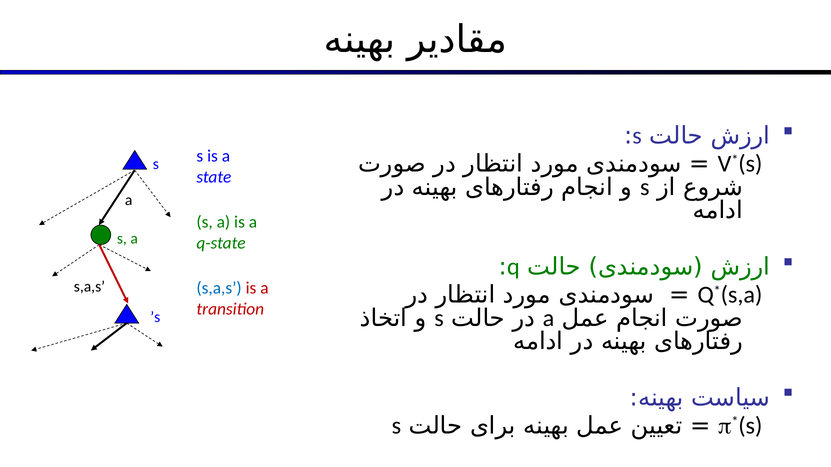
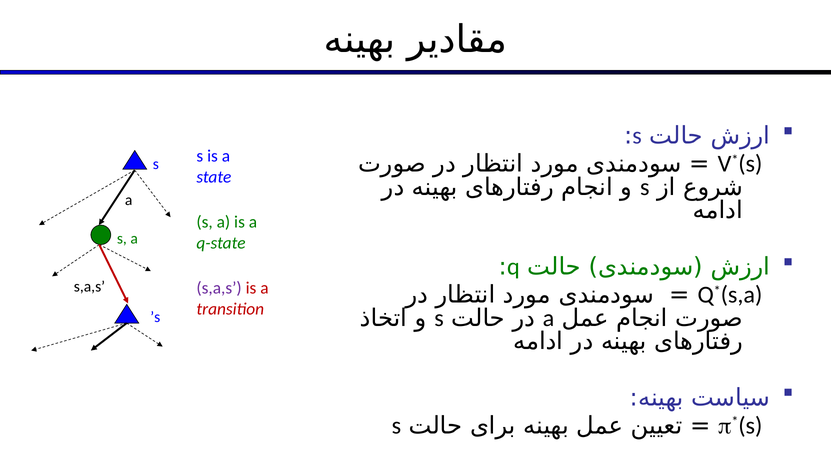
s,a,s at (219, 288) colour: blue -> purple
